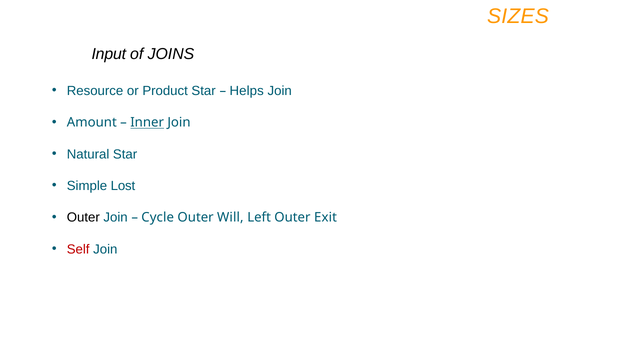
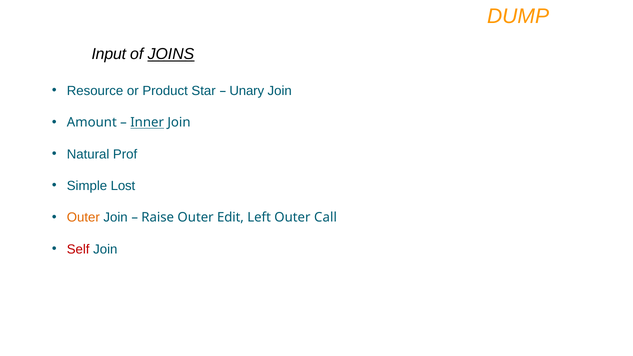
SIZES: SIZES -> DUMP
JOINS underline: none -> present
Helps: Helps -> Unary
Natural Star: Star -> Prof
Outer at (83, 218) colour: black -> orange
Cycle: Cycle -> Raise
Will: Will -> Edit
Exit: Exit -> Call
